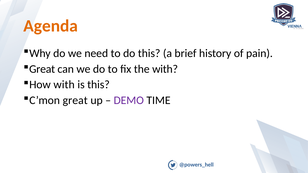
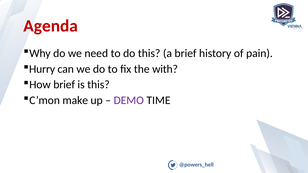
Agenda colour: orange -> red
Great at (42, 69): Great -> Hurry
How with: with -> brief
C’mon great: great -> make
